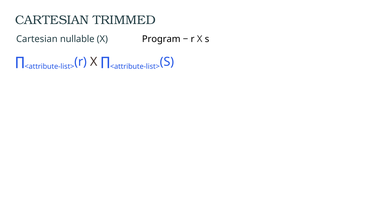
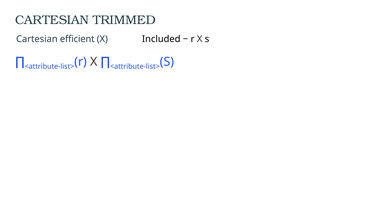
nullable: nullable -> efficient
Program: Program -> Included
